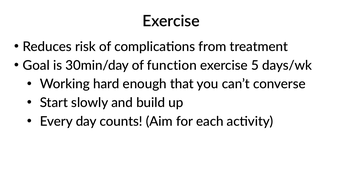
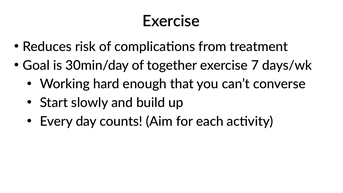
function: function -> together
5: 5 -> 7
